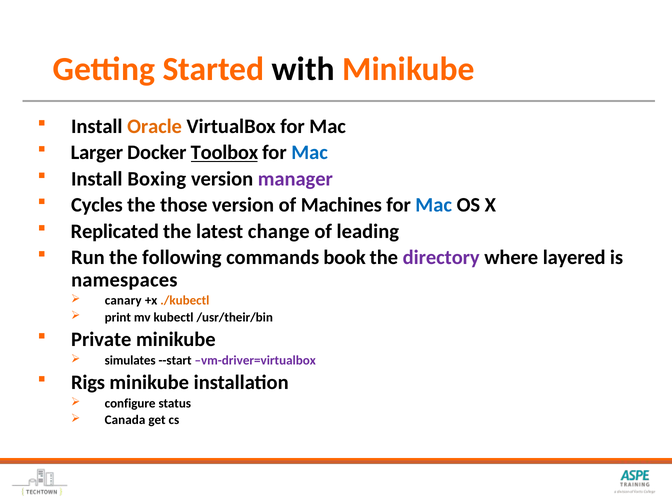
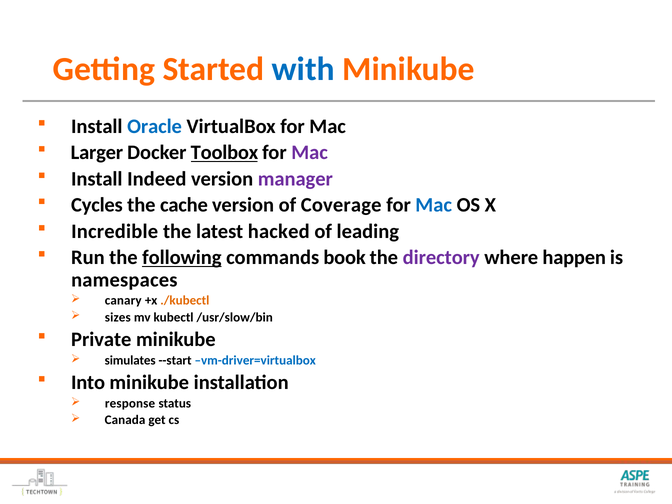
with colour: black -> blue
Oracle colour: orange -> blue
Mac at (310, 153) colour: blue -> purple
Boxing: Boxing -> Indeed
those: those -> cache
Machines: Machines -> Coverage
Replicated: Replicated -> Incredible
change: change -> hacked
following underline: none -> present
layered: layered -> happen
print: print -> sizes
/usr/their/bin: /usr/their/bin -> /usr/slow/bin
vm-driver=virtualbox colour: purple -> blue
Rigs: Rigs -> Into
configure: configure -> response
